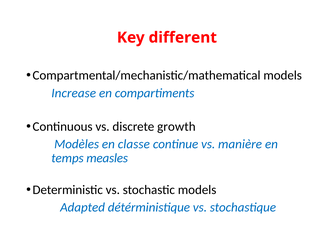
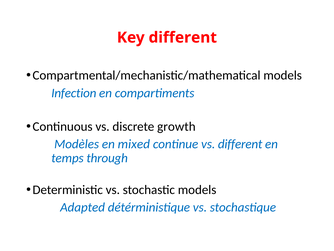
Increase: Increase -> Infection
classe: classe -> mixed
vs manière: manière -> different
measles: measles -> through
